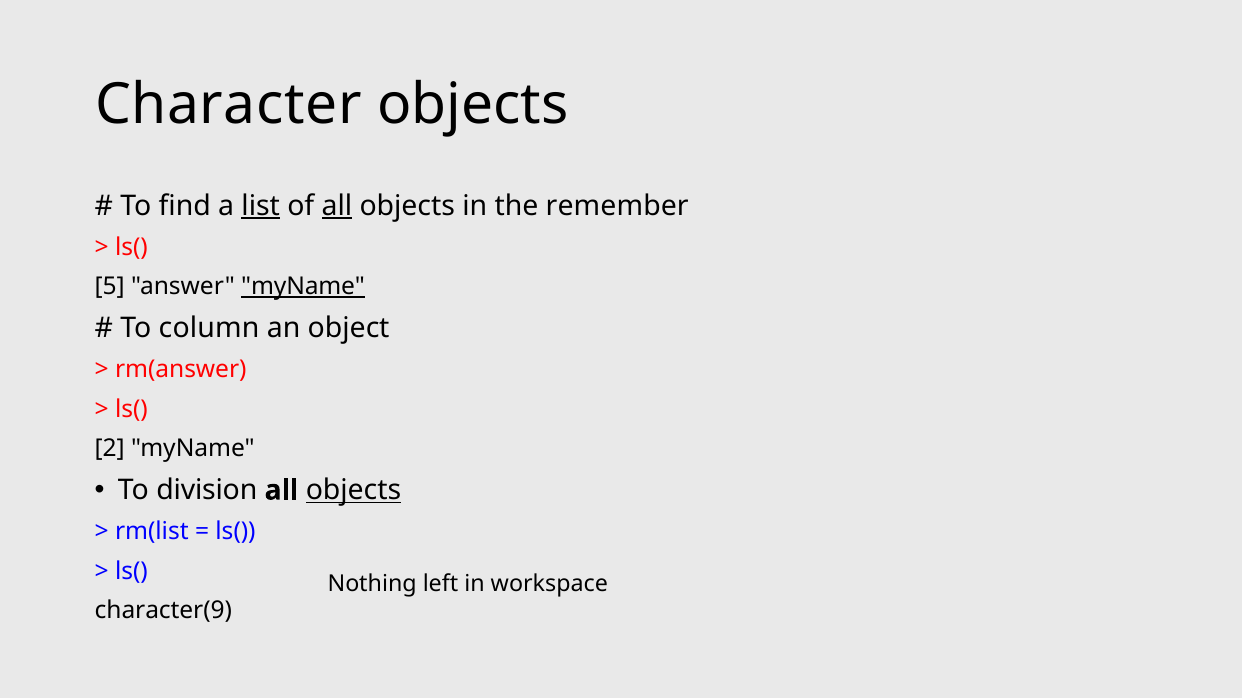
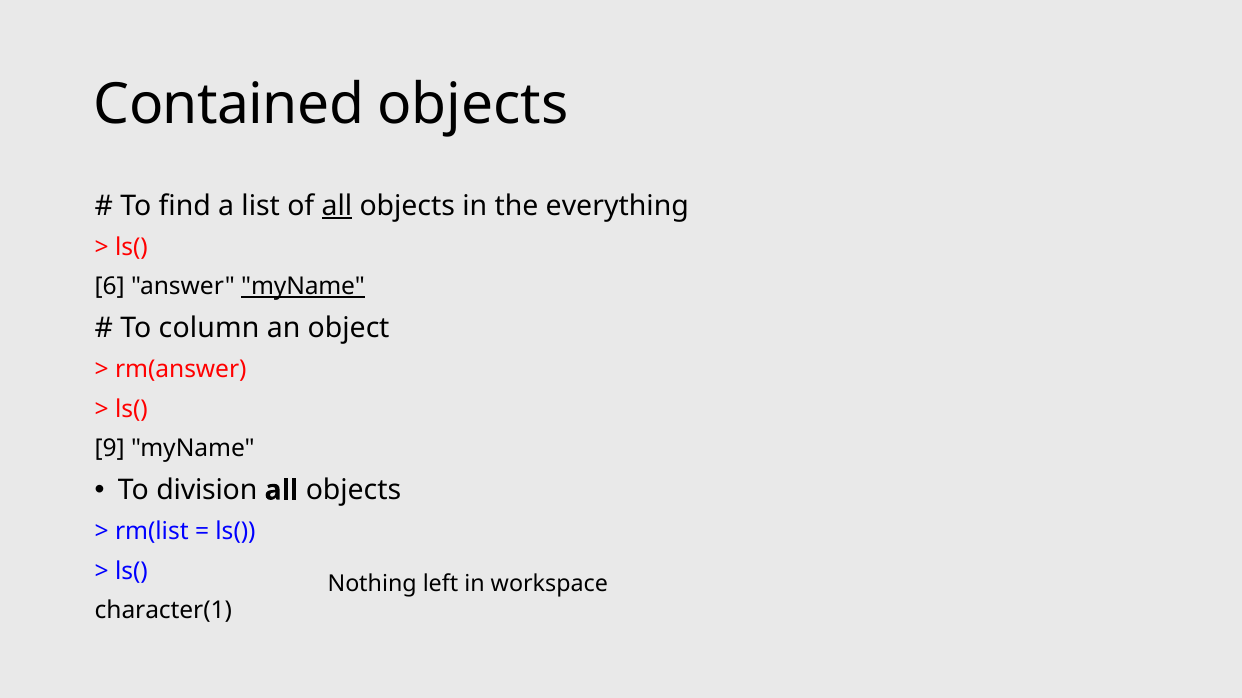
Character: Character -> Contained
list underline: present -> none
remember: remember -> everything
5: 5 -> 6
2: 2 -> 9
objects at (354, 491) underline: present -> none
character(9: character(9 -> character(1
